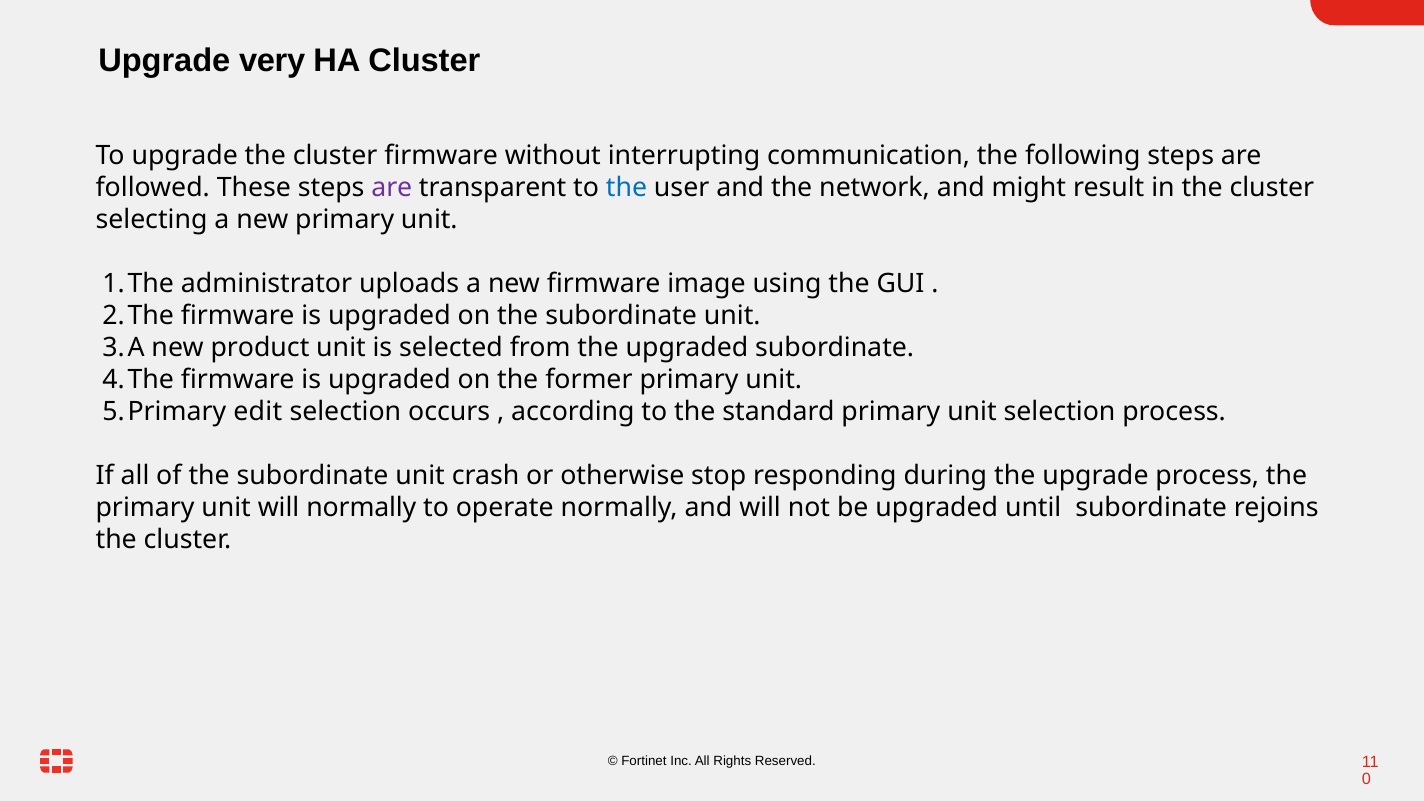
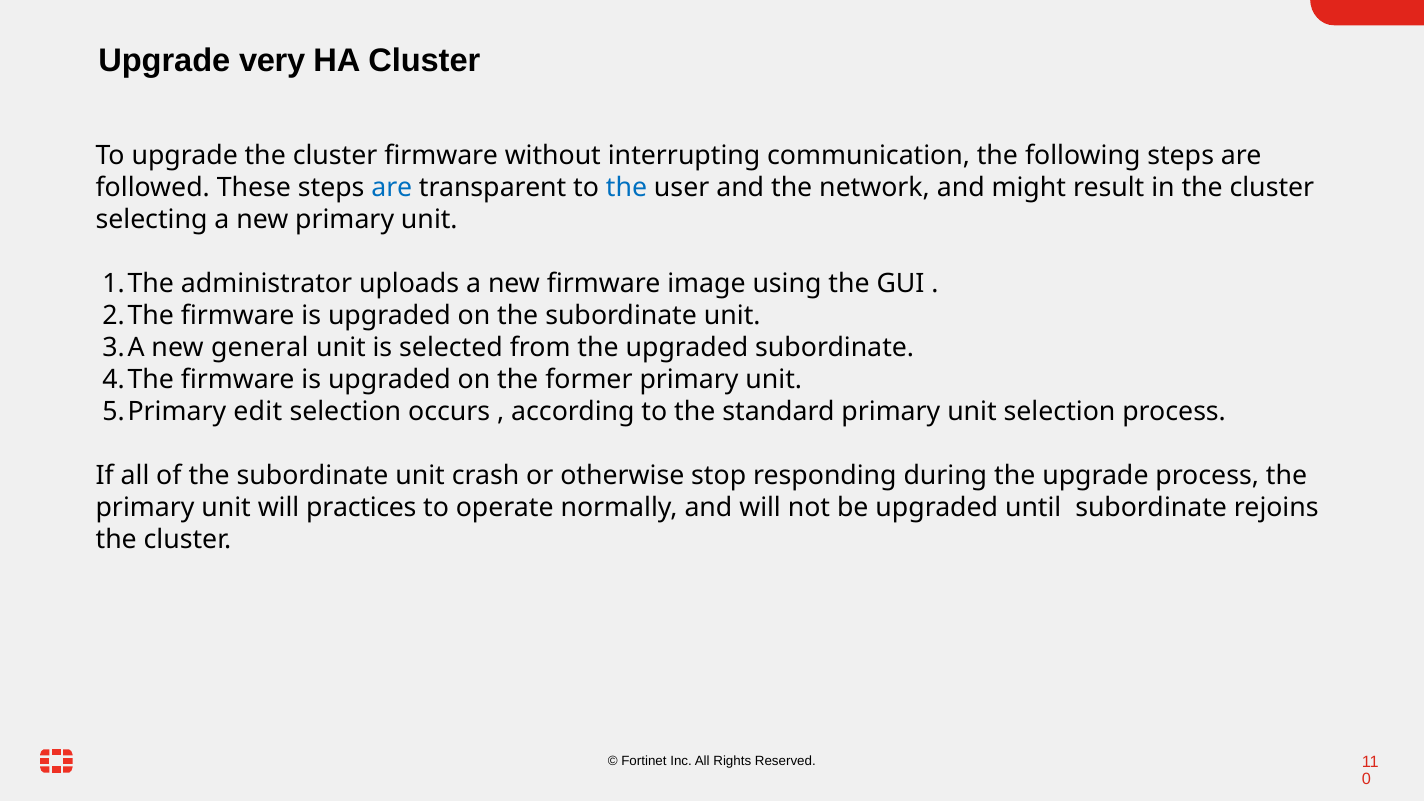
are at (392, 187) colour: purple -> blue
product: product -> general
will normally: normally -> practices
